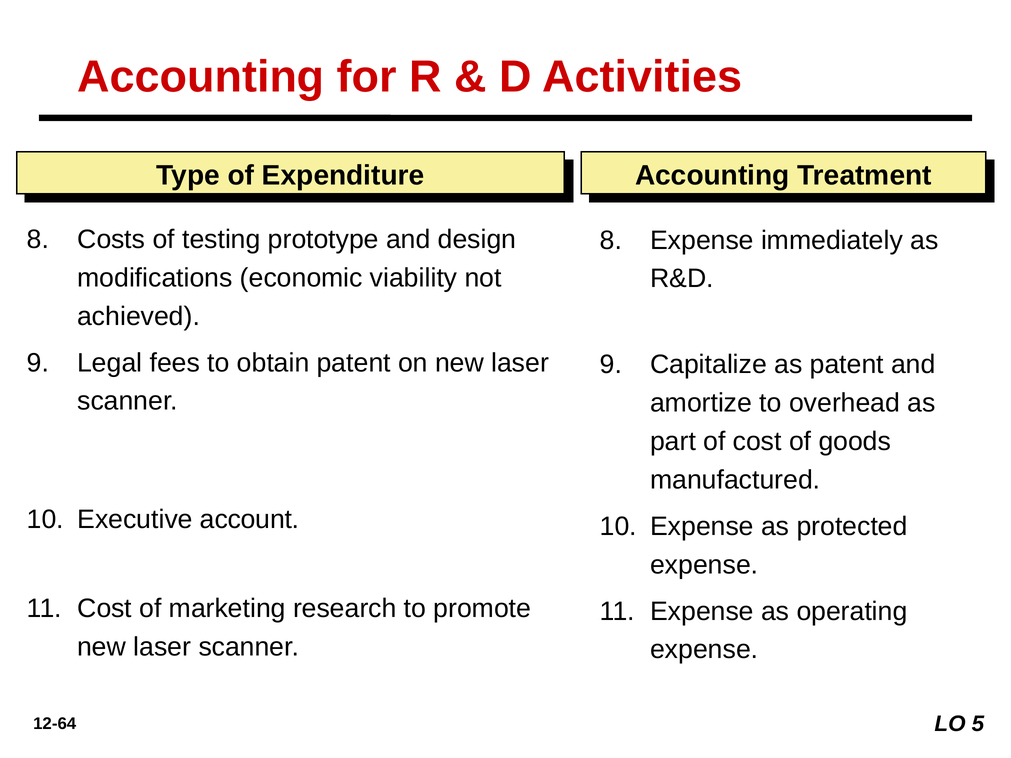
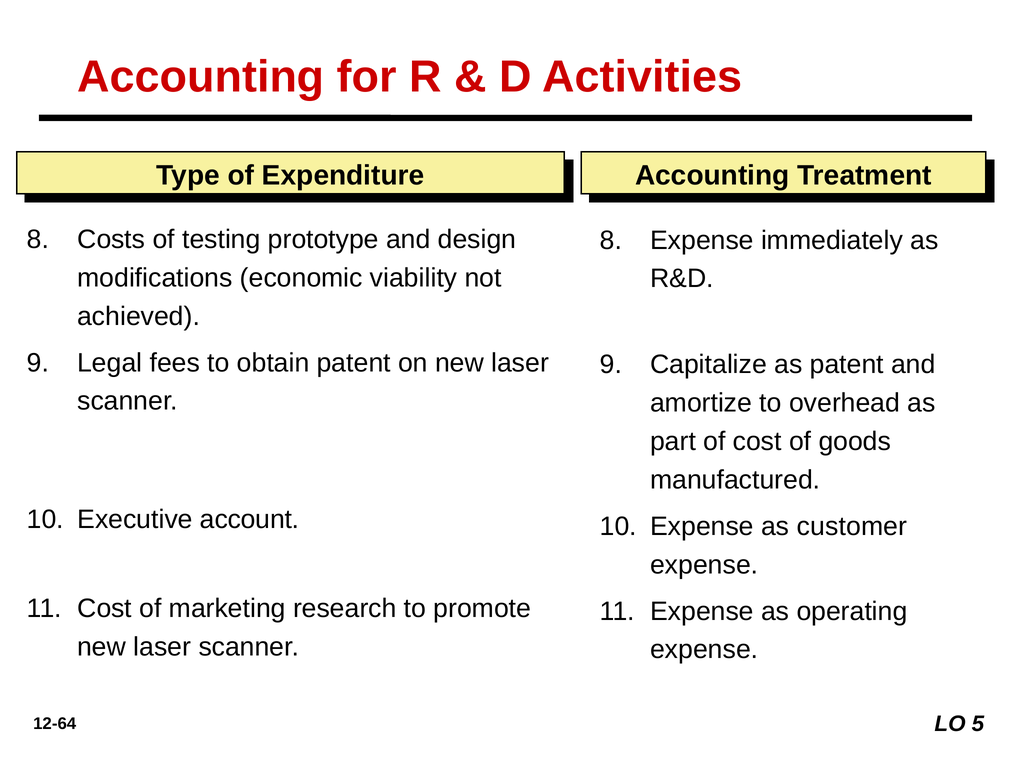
protected: protected -> customer
